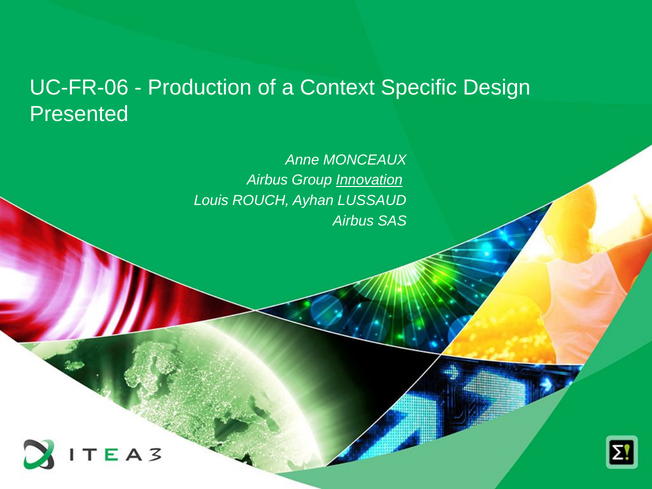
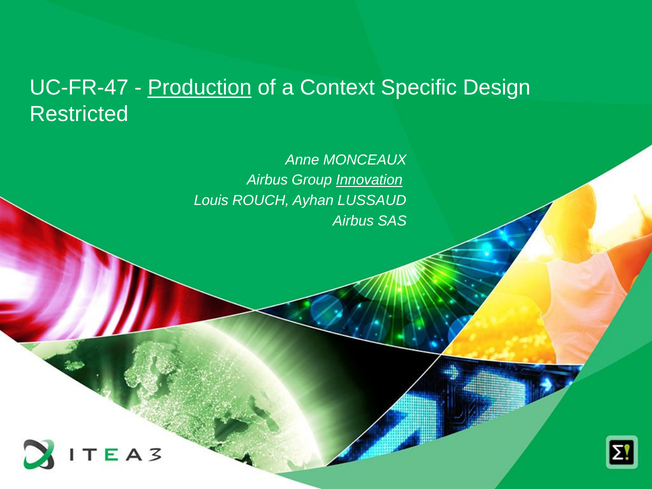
UC-FR-06: UC-FR-06 -> UC-FR-47
Production underline: none -> present
Presented: Presented -> Restricted
